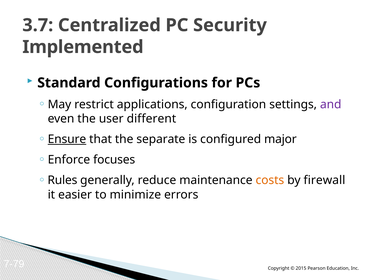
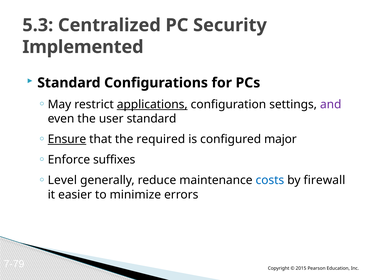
3.7: 3.7 -> 5.3
applications underline: none -> present
user different: different -> standard
separate: separate -> required
focuses: focuses -> suffixes
Rules: Rules -> Level
costs colour: orange -> blue
